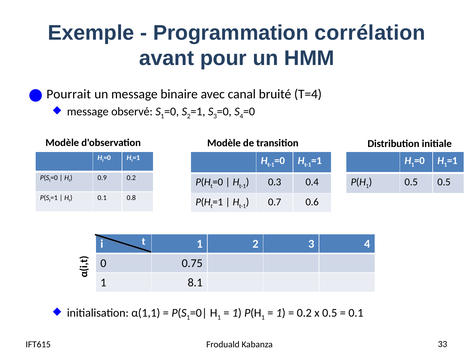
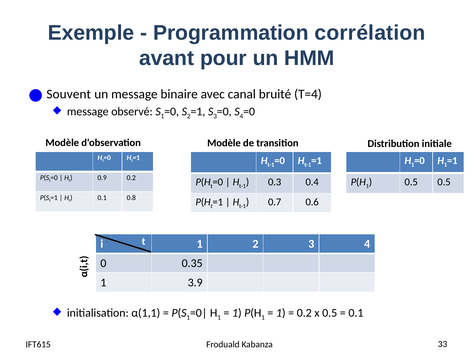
Pourrait: Pourrait -> Souvent
0.75: 0.75 -> 0.35
8.1: 8.1 -> 3.9
